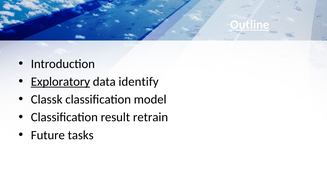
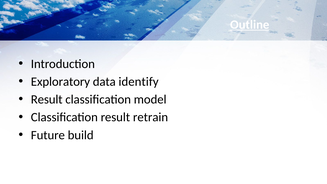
Exploratory underline: present -> none
Classk at (47, 99): Classk -> Result
tasks: tasks -> build
